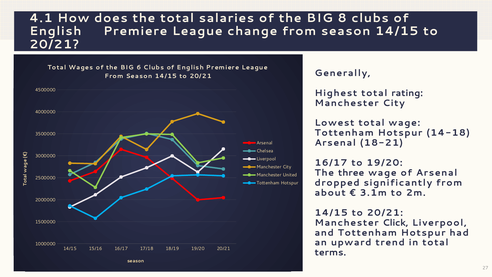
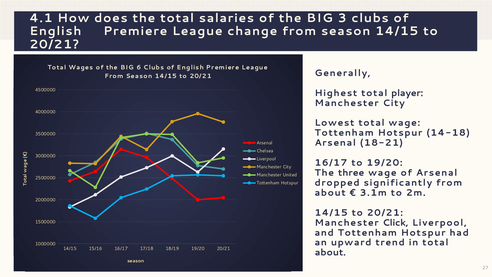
8: 8 -> 3
rating: rating -> player
terms at (330, 252): terms -> about
